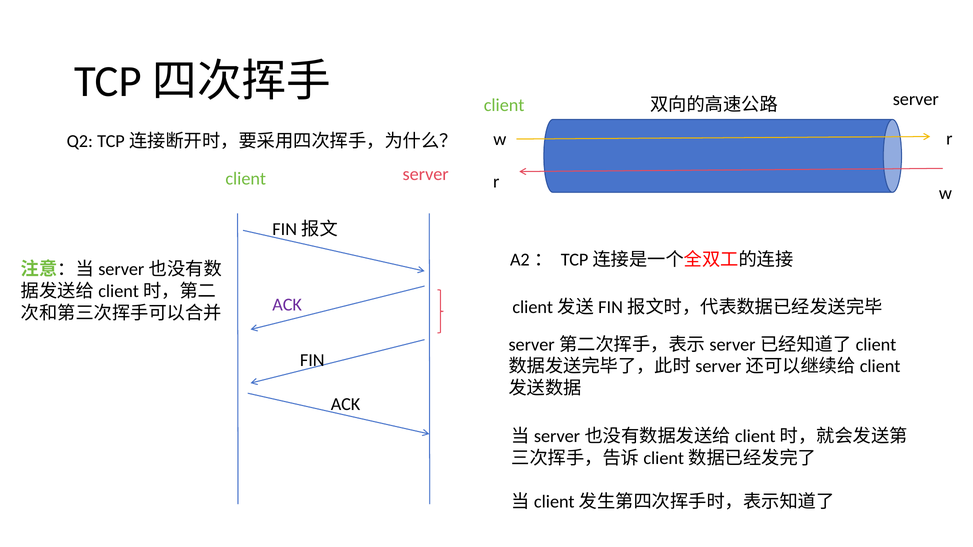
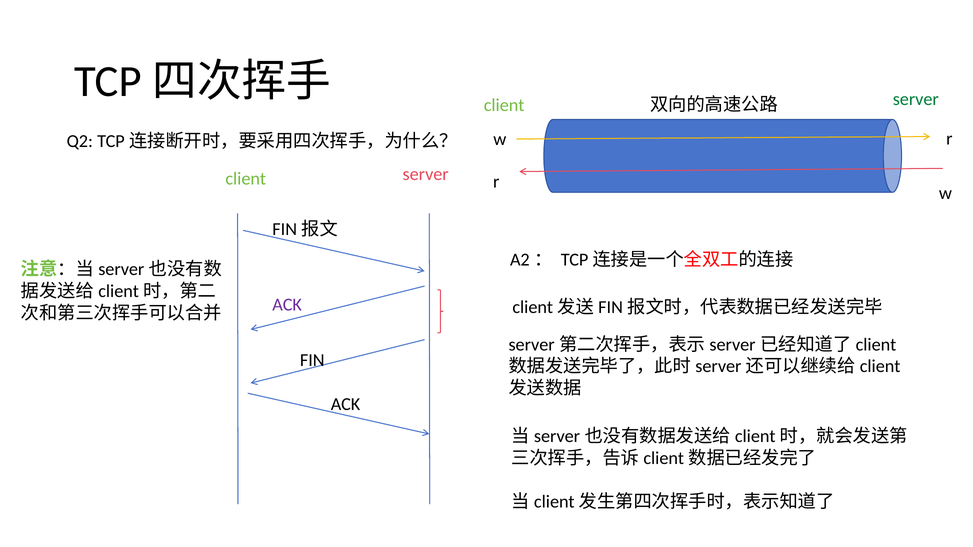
server at (916, 99) colour: black -> green
